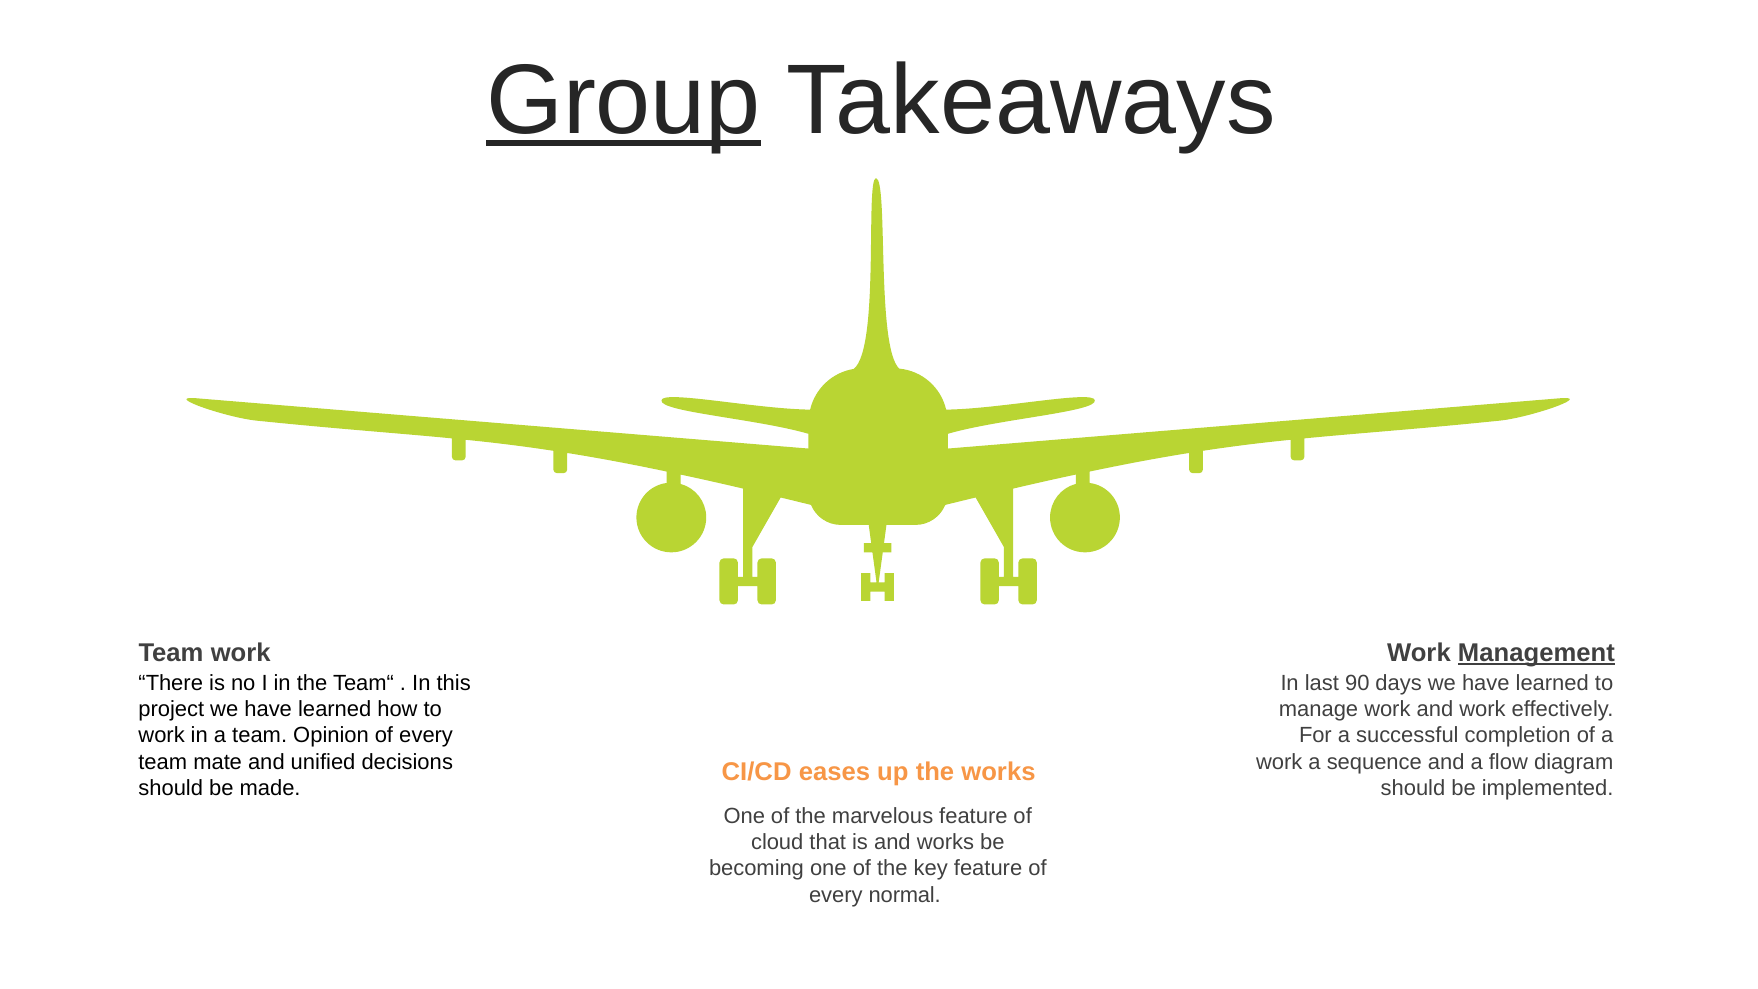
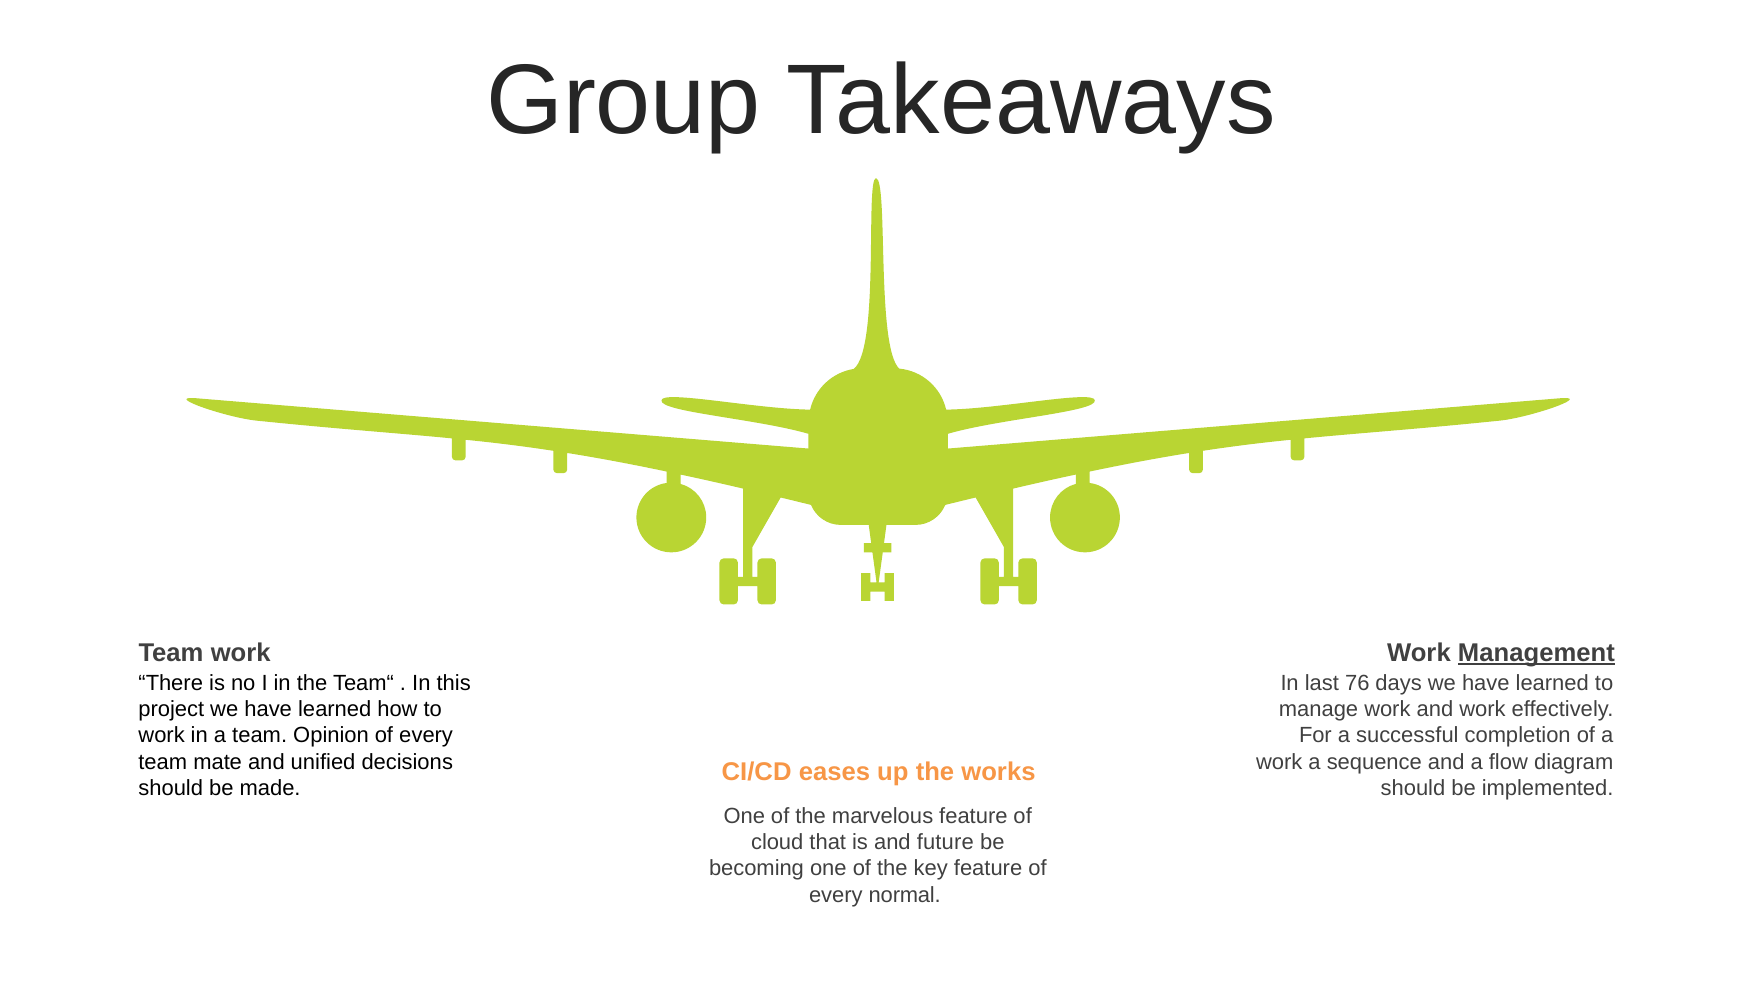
Group underline: present -> none
90: 90 -> 76
and works: works -> future
